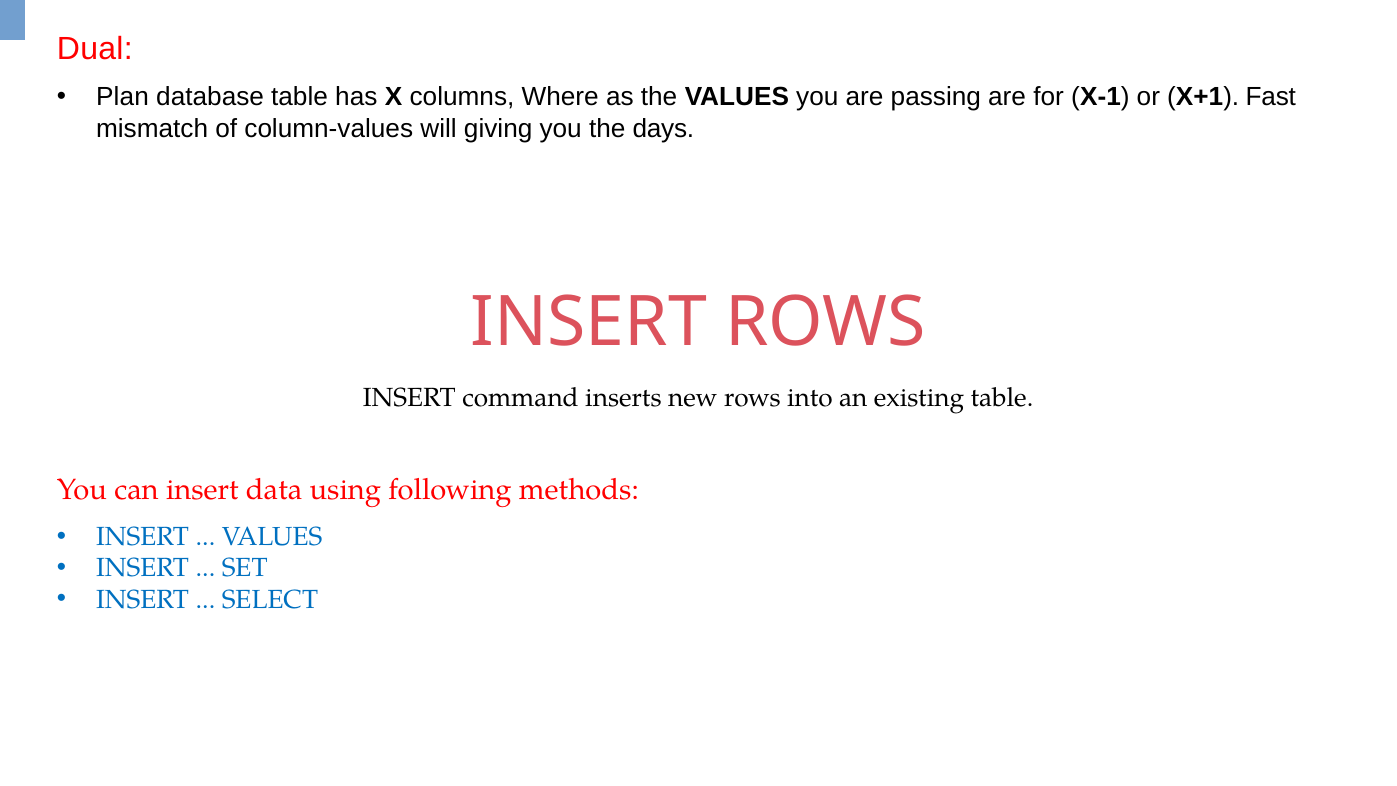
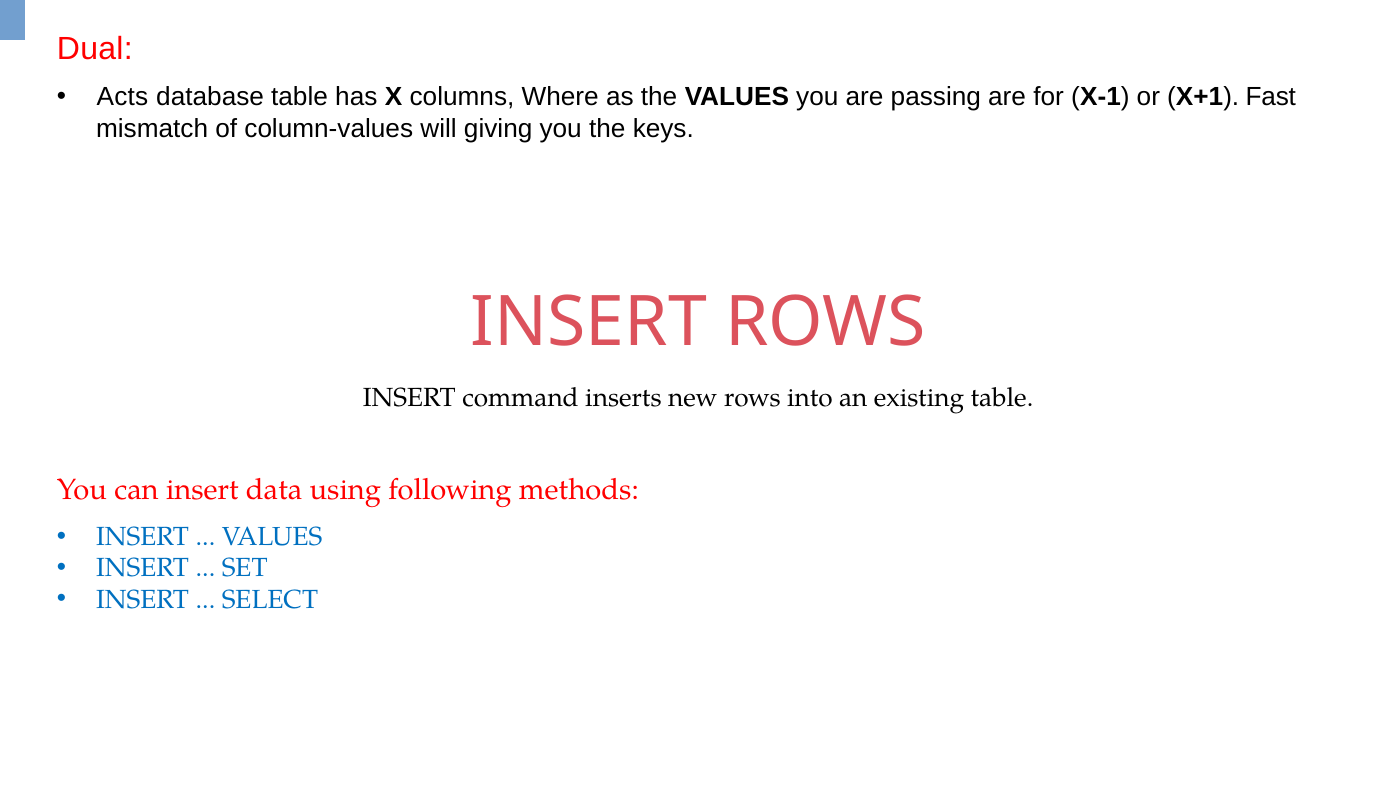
Plan: Plan -> Acts
days: days -> keys
